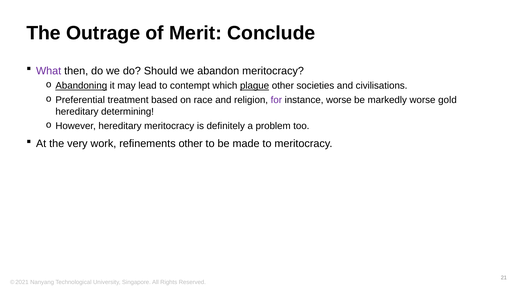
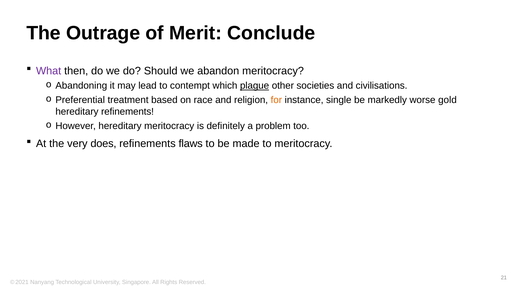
Abandoning underline: present -> none
for colour: purple -> orange
instance worse: worse -> single
hereditary determining: determining -> refinements
work: work -> does
refinements other: other -> flaws
